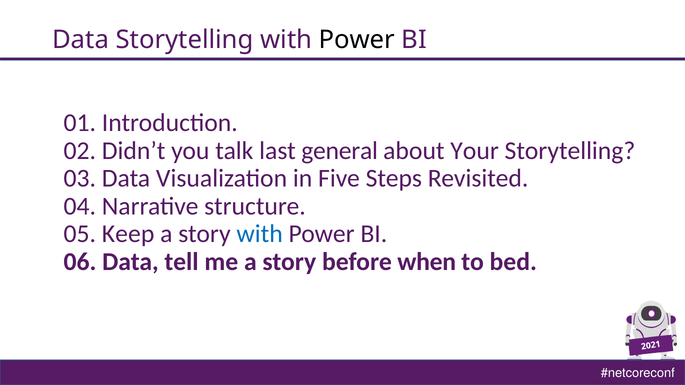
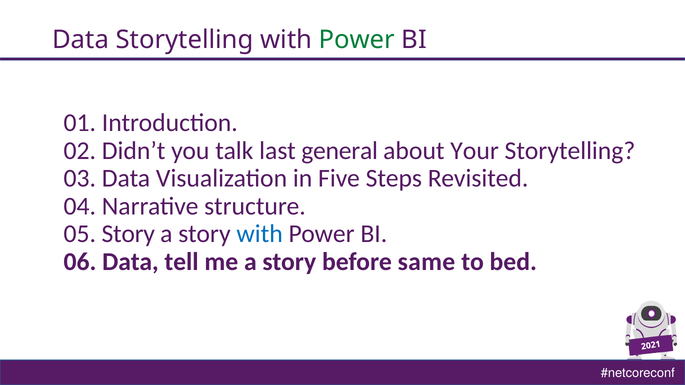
Power at (357, 40) colour: black -> green
05 Keep: Keep -> Story
when: when -> same
